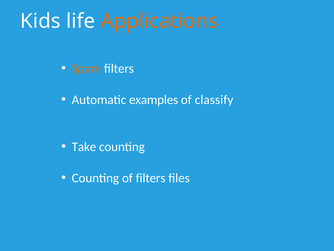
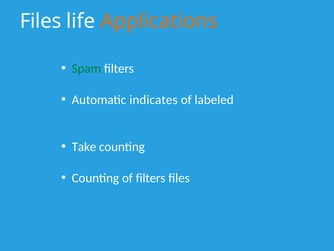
Kids at (40, 21): Kids -> Files
Spam colour: orange -> green
examples: examples -> indicates
classify: classify -> labeled
